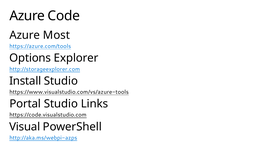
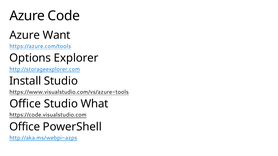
Most: Most -> Want
Portal at (25, 104): Portal -> Office
Links: Links -> What
Visual at (25, 127): Visual -> Office
